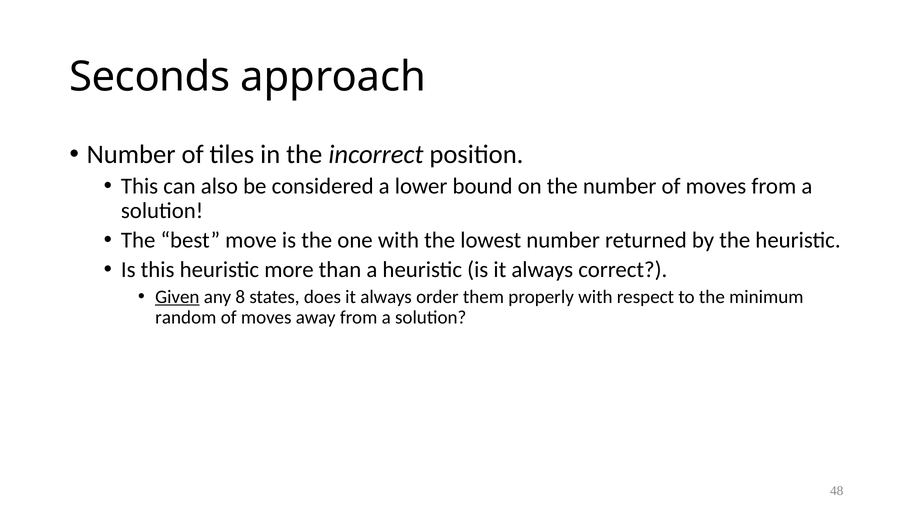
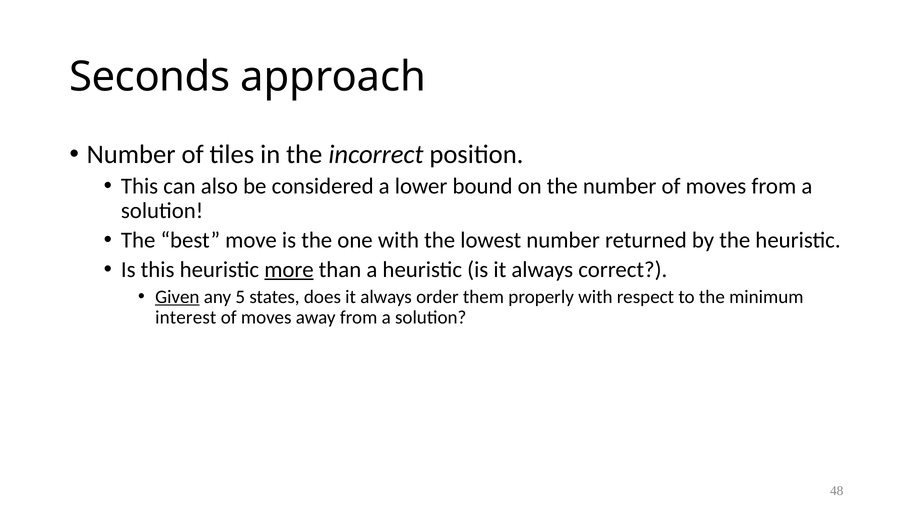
more underline: none -> present
8: 8 -> 5
random: random -> interest
